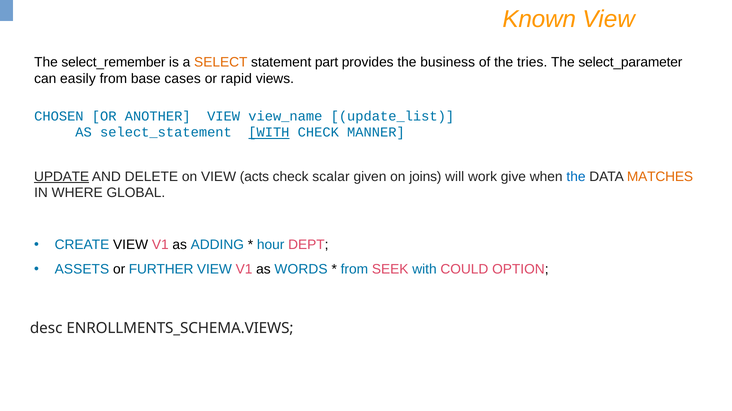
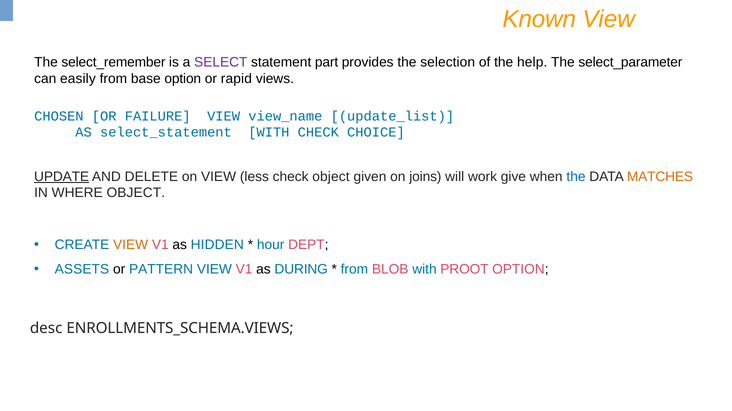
SELECT colour: orange -> purple
business: business -> selection
tries: tries -> help
base cases: cases -> option
ANOTHER: ANOTHER -> FAILURE
WITH at (269, 133) underline: present -> none
MANNER: MANNER -> CHOICE
acts: acts -> less
check scalar: scalar -> object
WHERE GLOBAL: GLOBAL -> OBJECT
VIEW at (131, 245) colour: black -> orange
ADDING: ADDING -> HIDDEN
FURTHER: FURTHER -> PATTERN
WORDS: WORDS -> DURING
SEEK: SEEK -> BLOB
COULD: COULD -> PROOT
